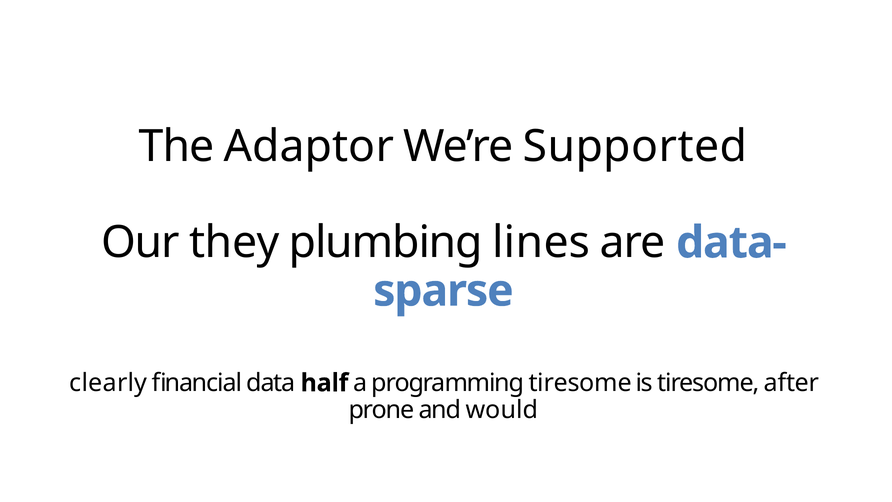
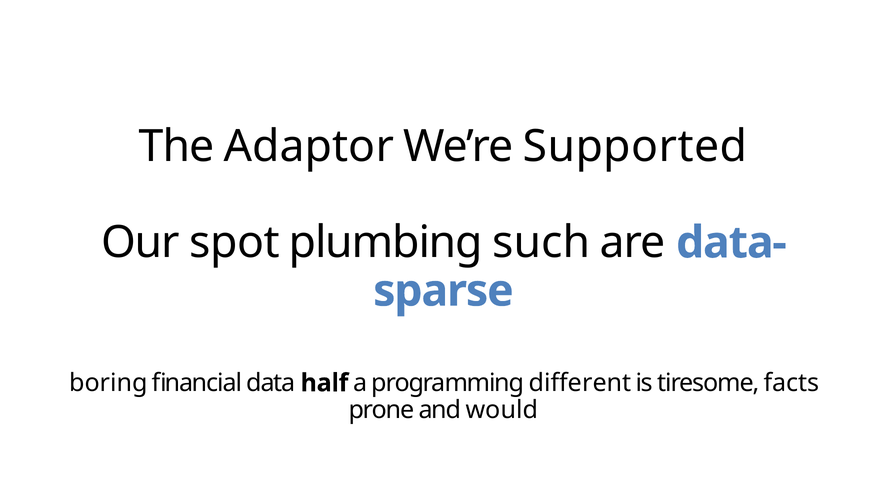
they: they -> spot
lines: lines -> such
clearly: clearly -> boring
programming tiresome: tiresome -> different
after: after -> facts
